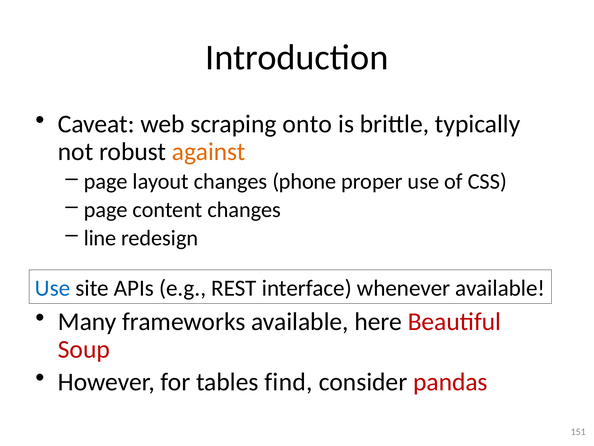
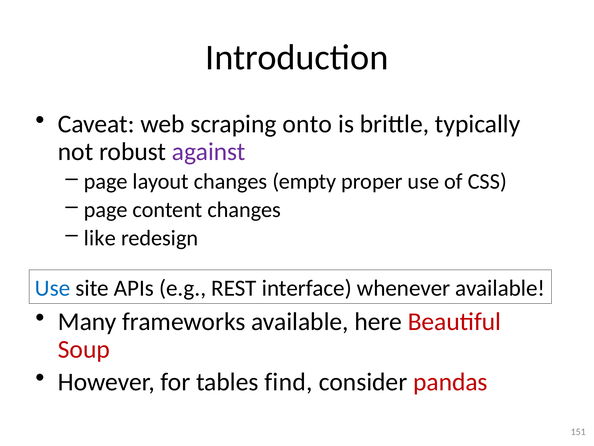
against colour: orange -> purple
phone: phone -> empty
line: line -> like
